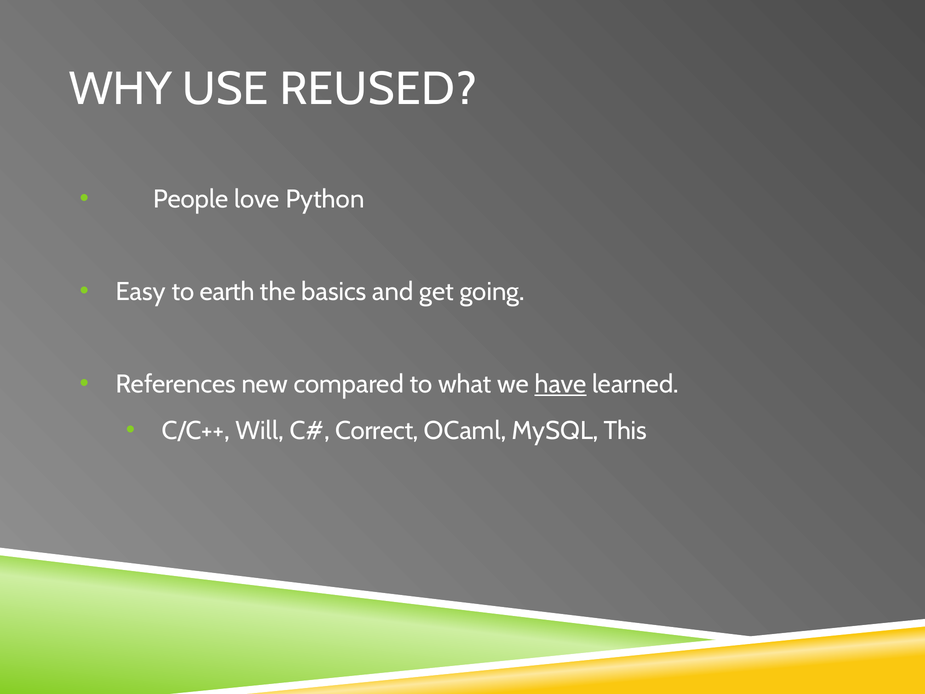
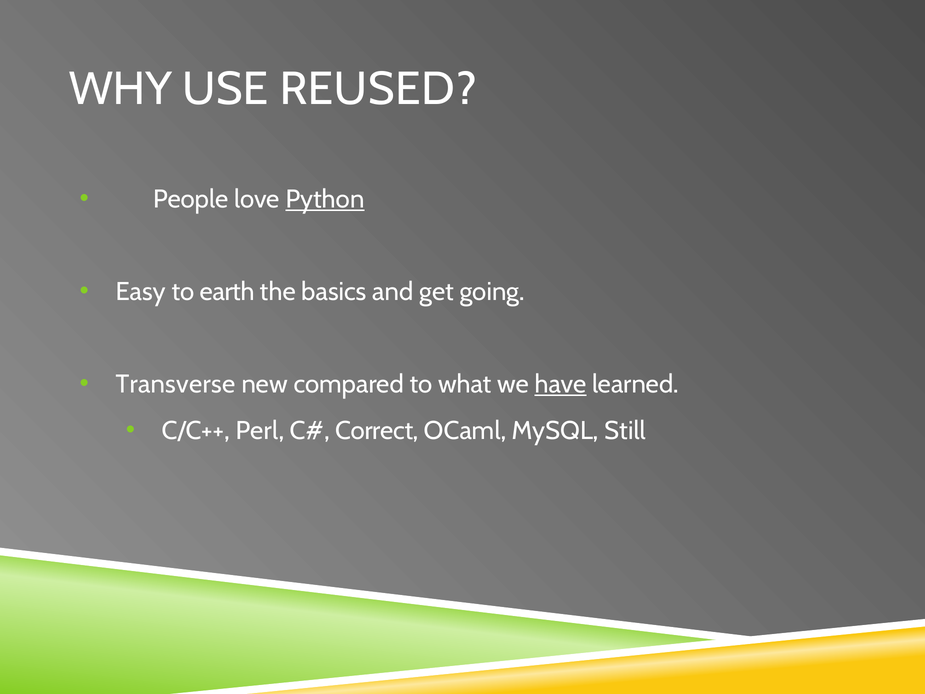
Python underline: none -> present
References: References -> Transverse
Will: Will -> Perl
This: This -> Still
